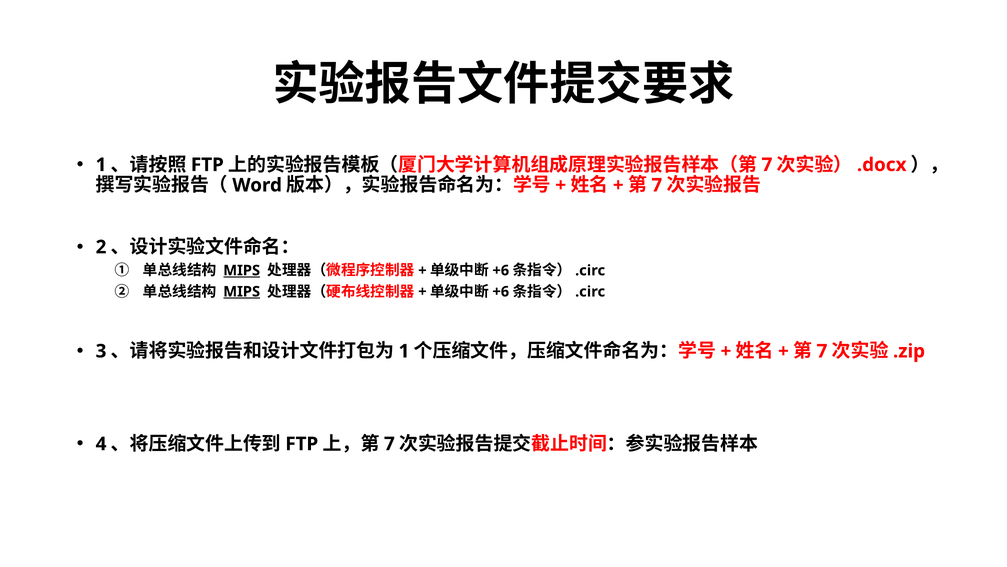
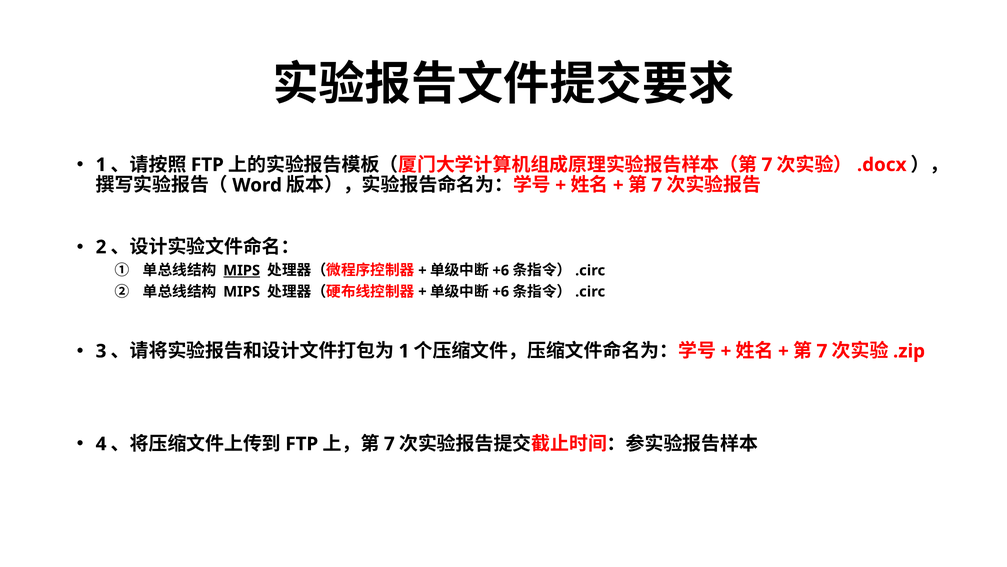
MIPS at (242, 291) underline: present -> none
